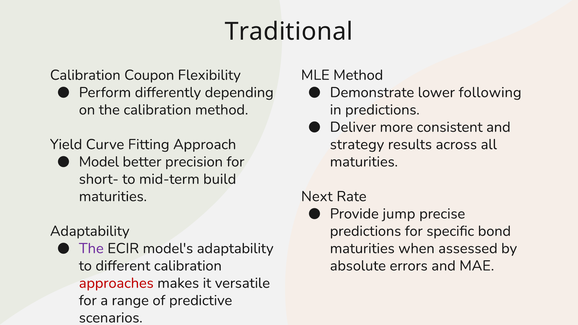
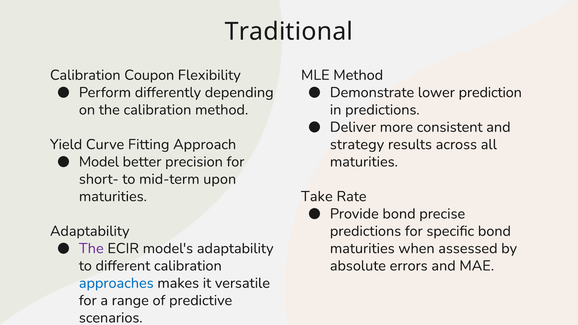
following: following -> prediction
build: build -> upon
Next: Next -> Take
Provide jump: jump -> bond
approaches colour: red -> blue
